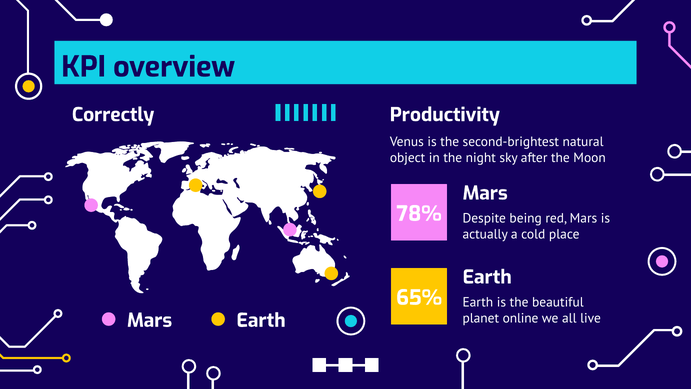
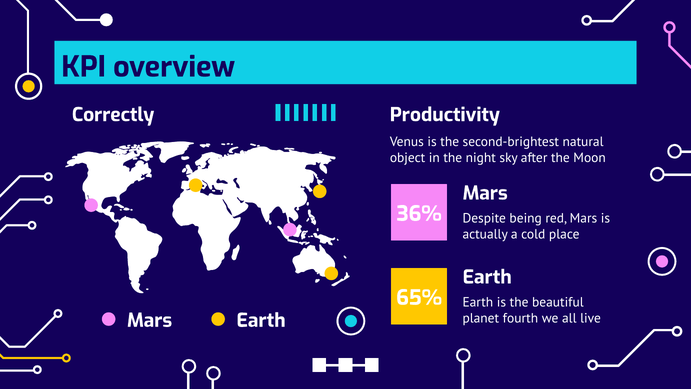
78%: 78% -> 36%
online: online -> fourth
